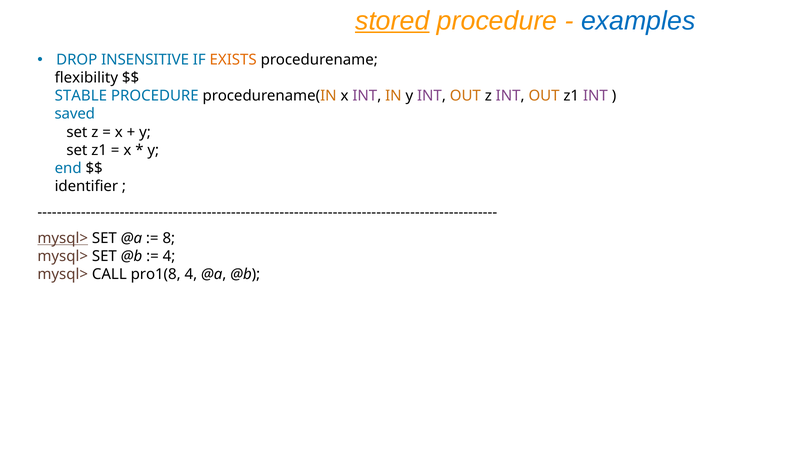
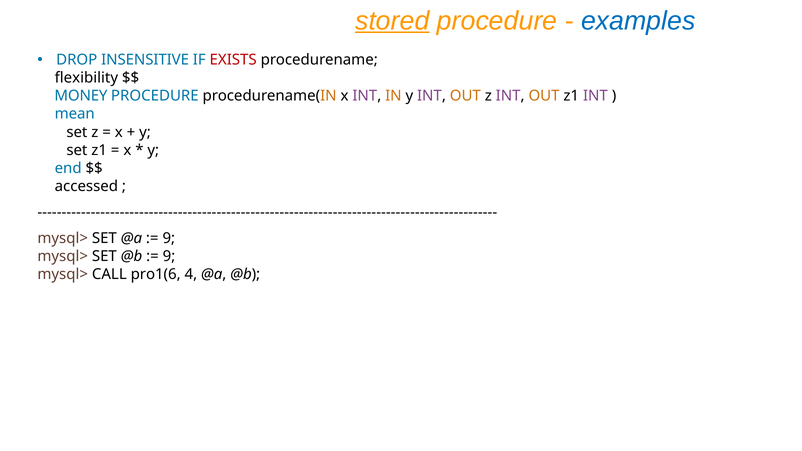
EXISTS colour: orange -> red
STABLE: STABLE -> MONEY
saved: saved -> mean
identifier: identifier -> accessed
mysql> at (63, 238) underline: present -> none
8 at (169, 238): 8 -> 9
4 at (169, 256): 4 -> 9
pro1(8: pro1(8 -> pro1(6
